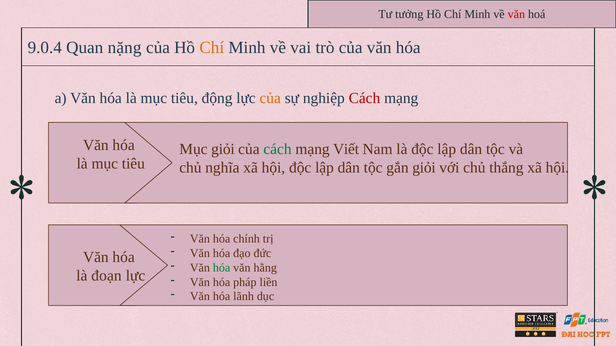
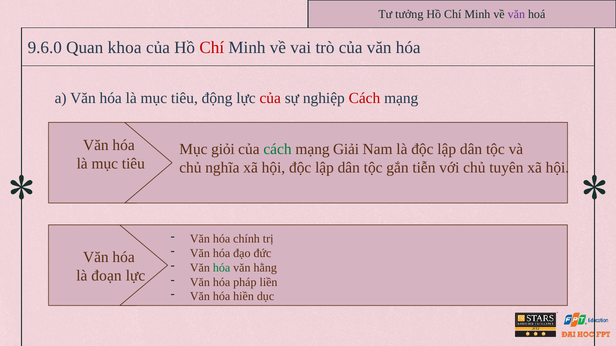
văn at (516, 14) colour: red -> purple
9.0.4: 9.0.4 -> 9.6.0
nặng: nặng -> khoa
Chí at (212, 48) colour: orange -> red
của at (270, 98) colour: orange -> red
Viết: Viết -> Giải
gắn giỏi: giỏi -> tiễn
thắng: thắng -> tuyên
lãnh: lãnh -> hiền
